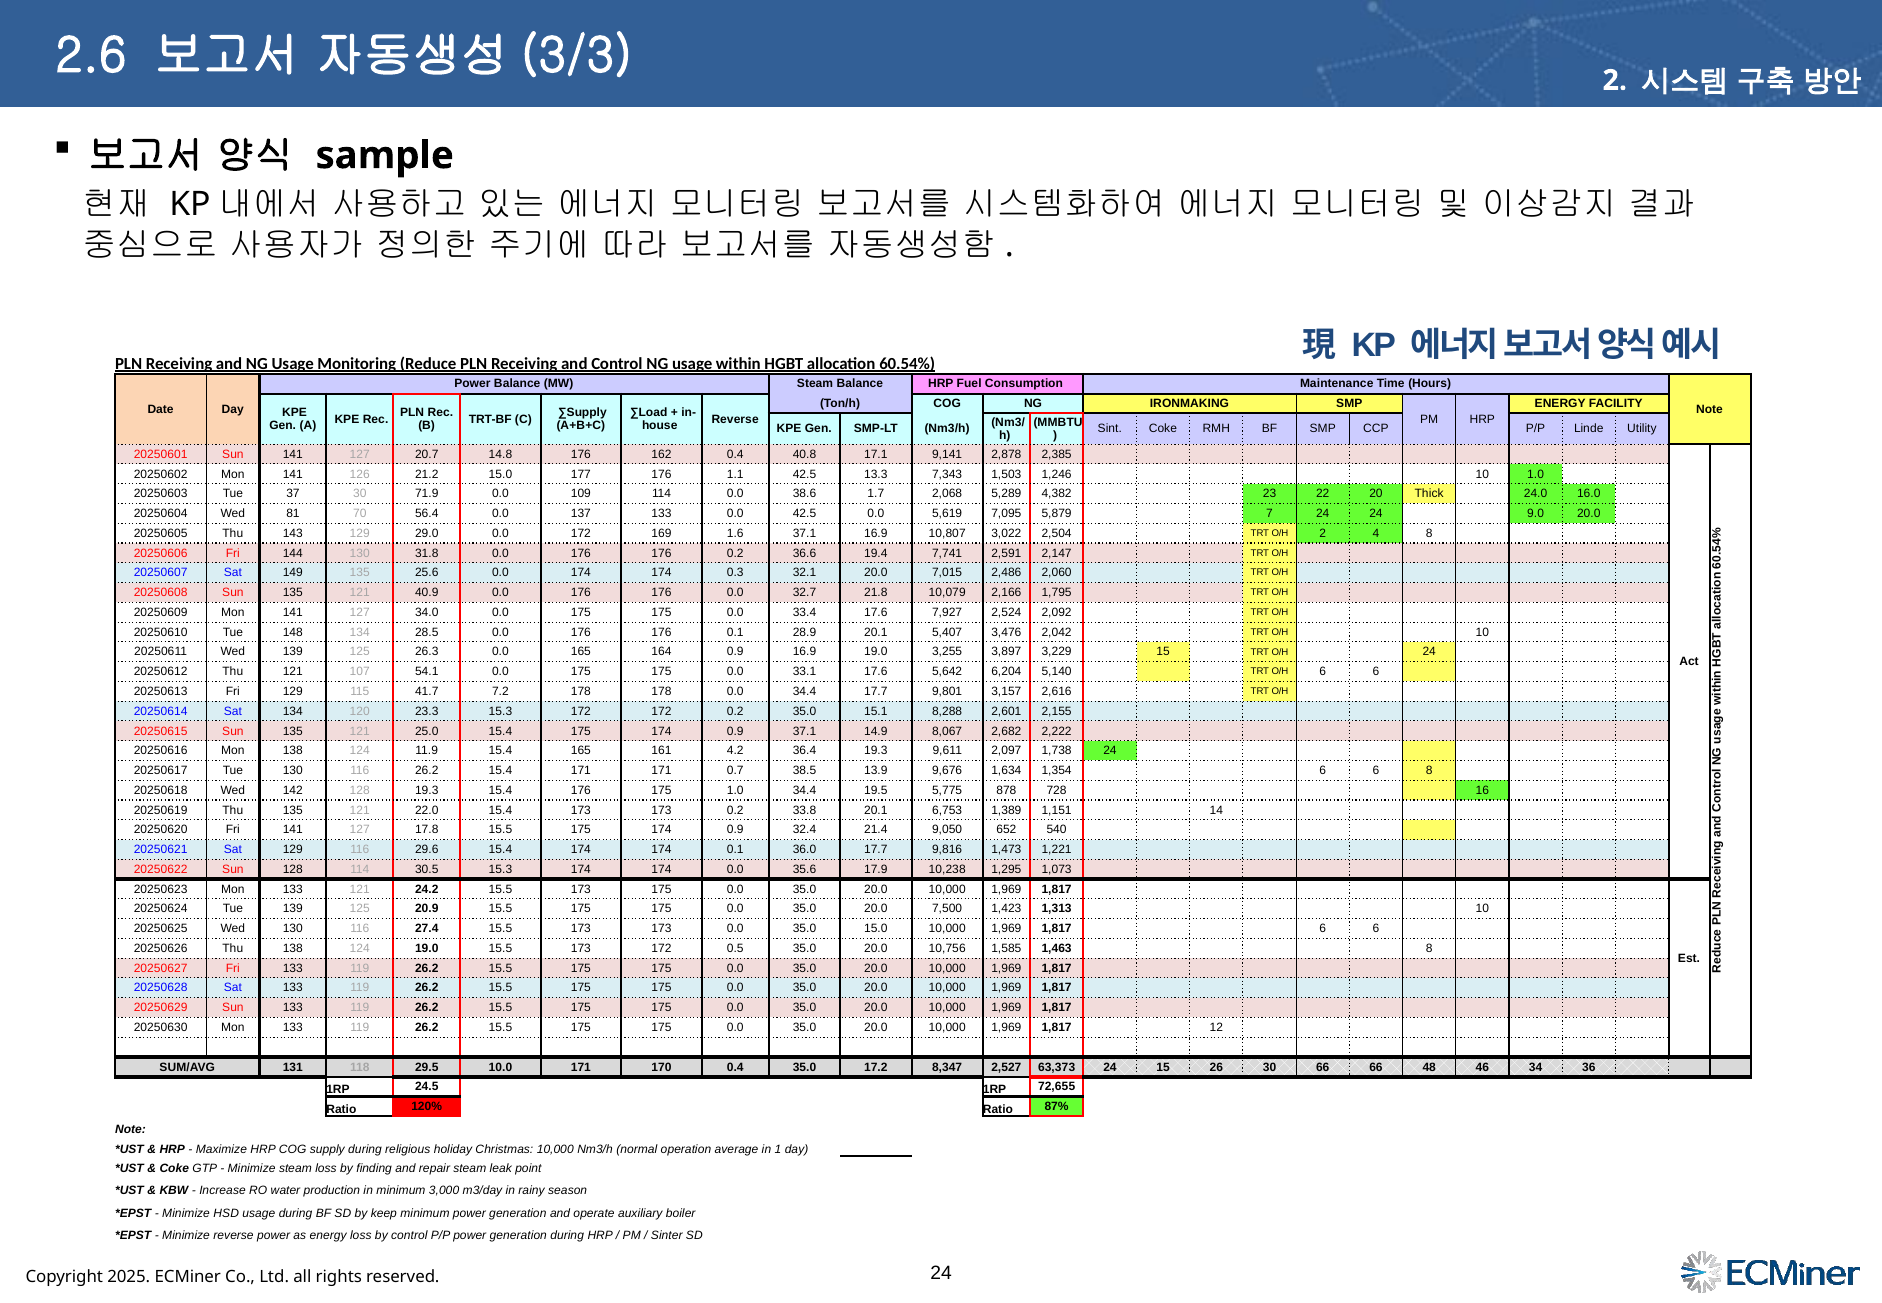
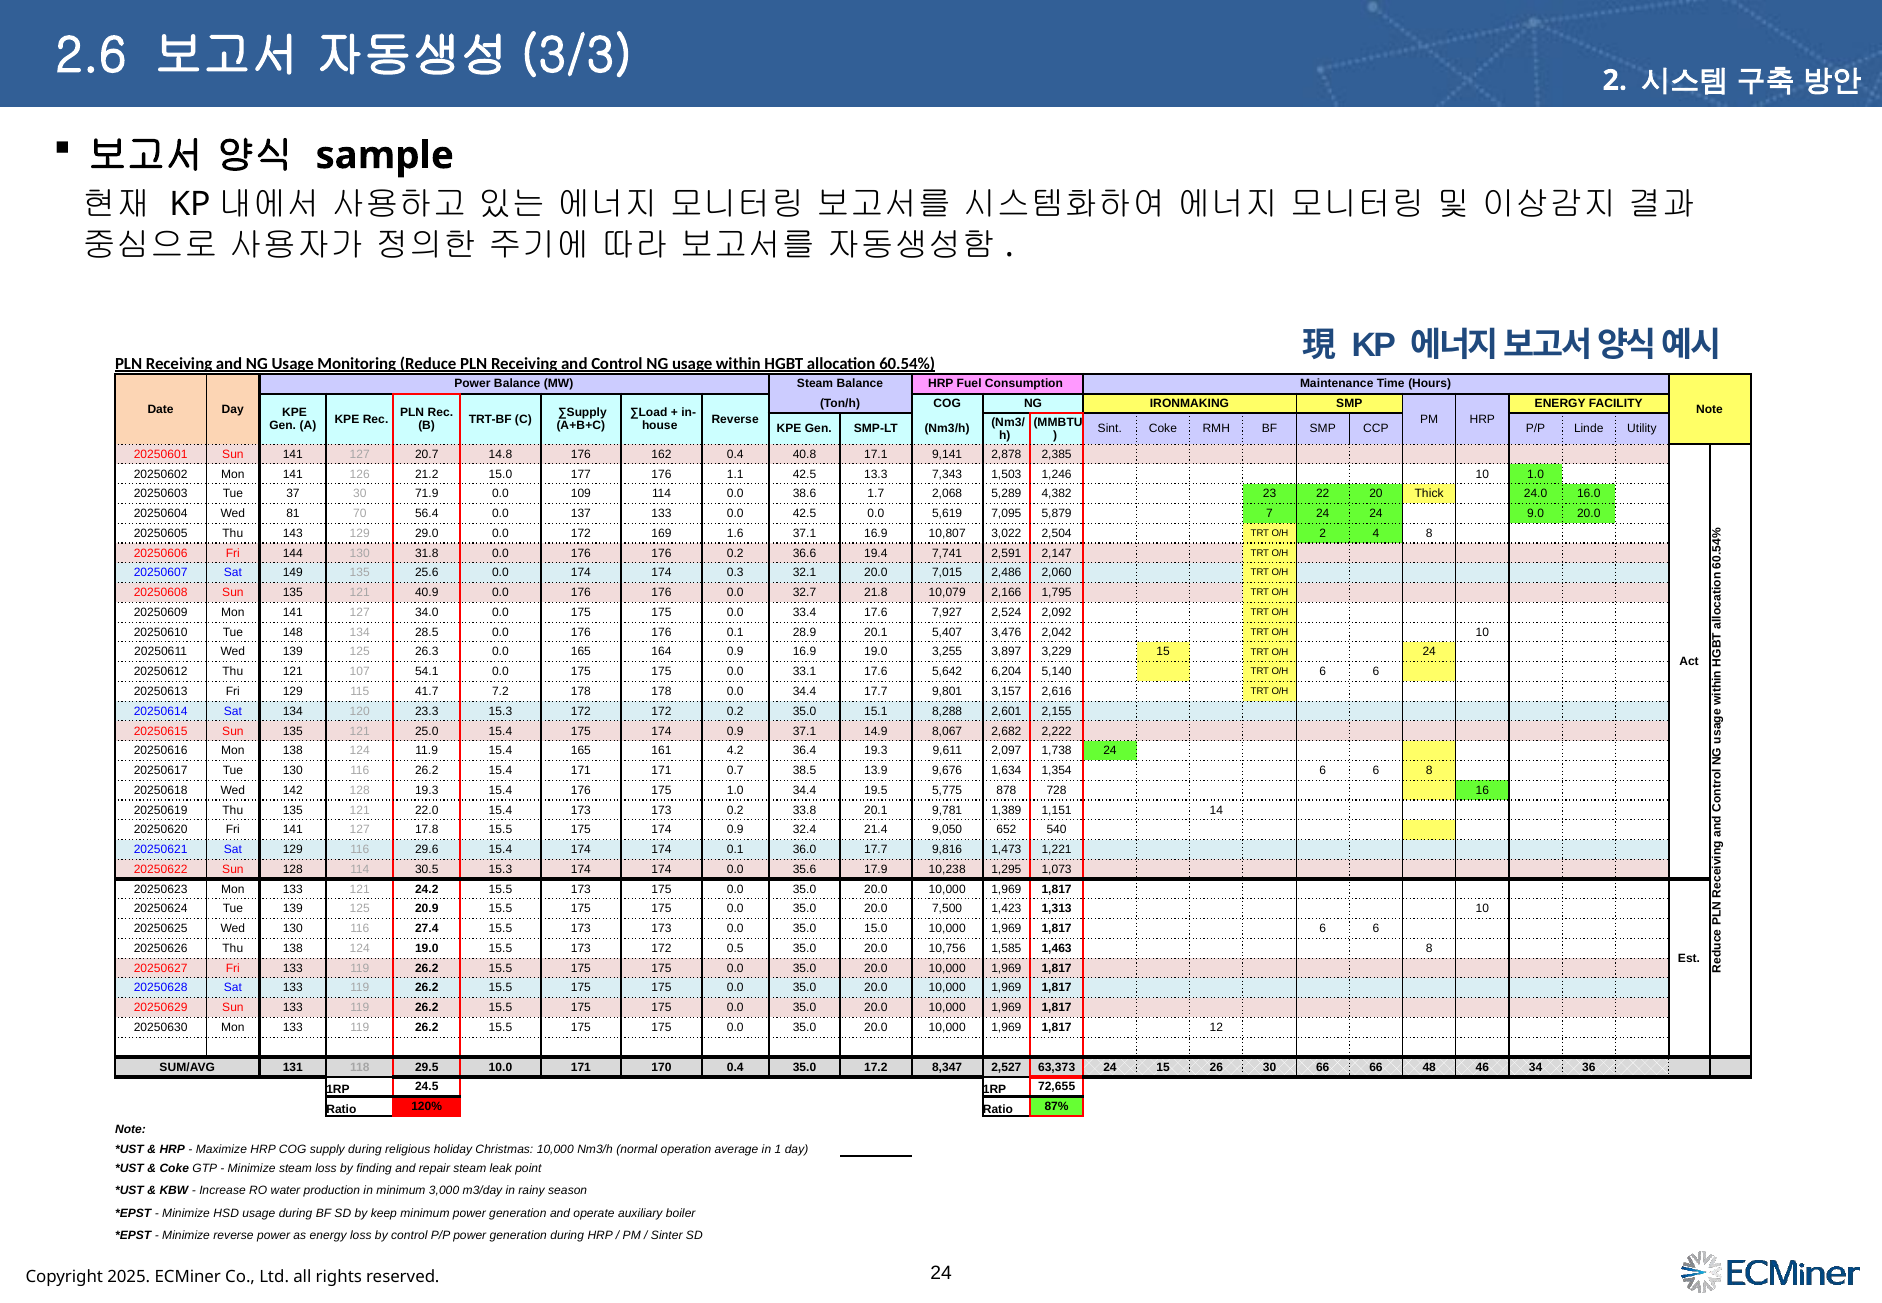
6,753: 6,753 -> 9,781
